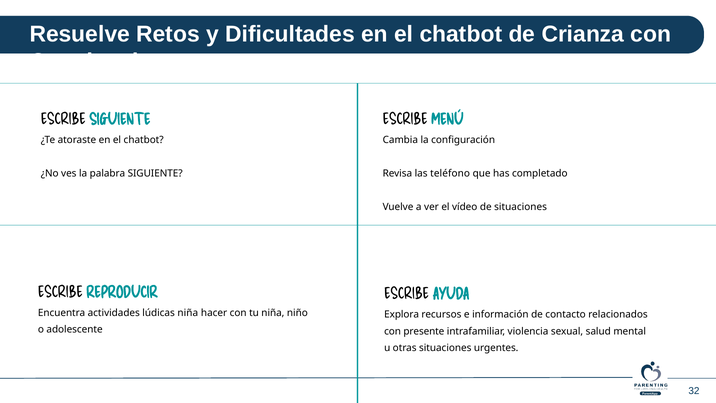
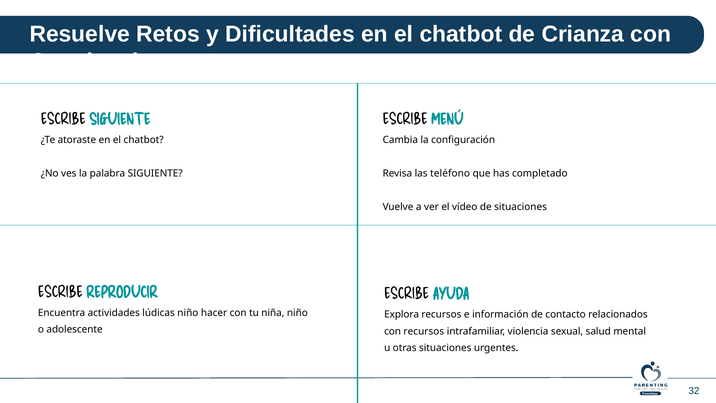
lúdicas niña: niña -> niño
con presente: presente -> recursos
